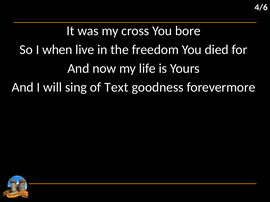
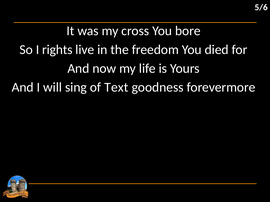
4/6: 4/6 -> 5/6
when: when -> rights
